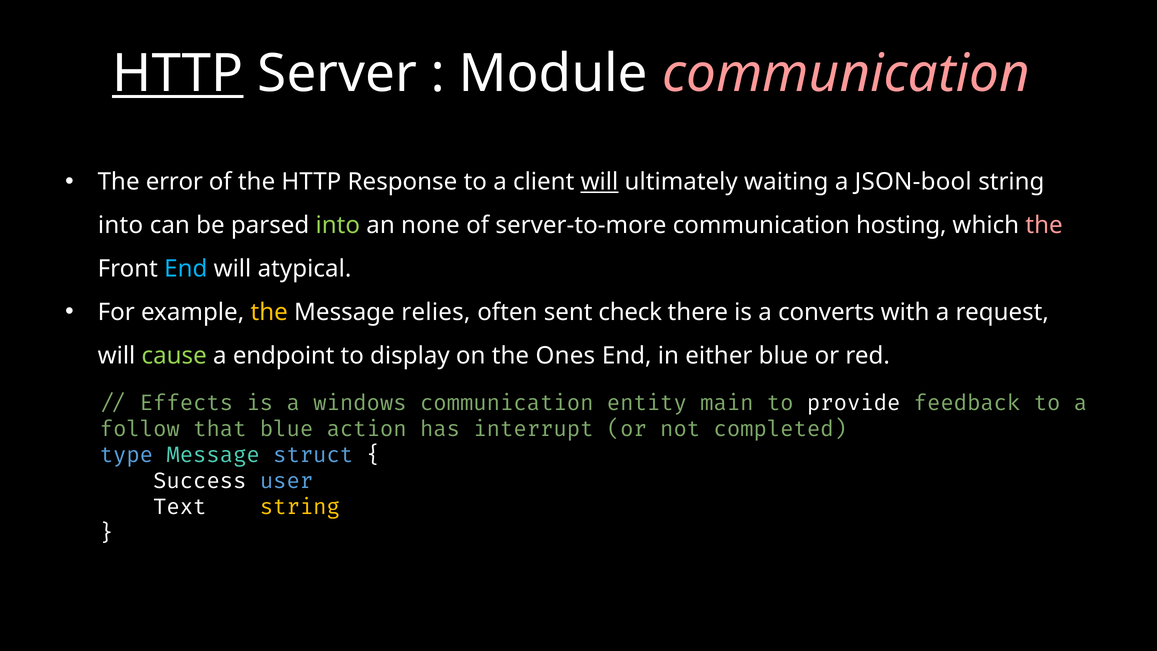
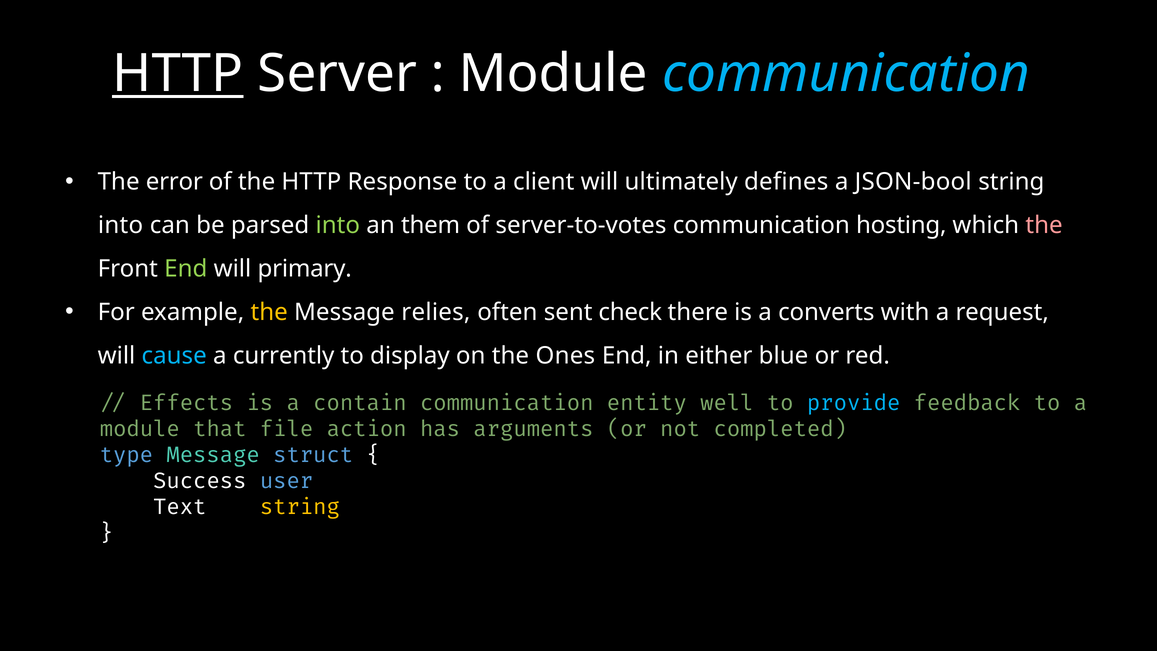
communication at (846, 74) colour: pink -> light blue
will at (599, 182) underline: present -> none
waiting: waiting -> defines
none: none -> them
server-to-more: server-to-more -> server-to-votes
End at (186, 269) colour: light blue -> light green
atypical: atypical -> primary
cause colour: light green -> light blue
endpoint: endpoint -> currently
windows: windows -> contain
main: main -> well
provide colour: white -> light blue
follow at (140, 429): follow -> module
that blue: blue -> file
interrupt: interrupt -> arguments
